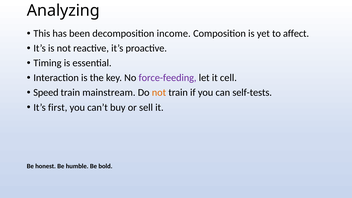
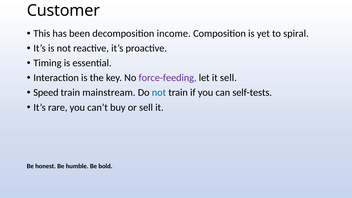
Analyzing: Analyzing -> Customer
affect: affect -> spiral
it cell: cell -> sell
not at (159, 93) colour: orange -> blue
first: first -> rare
